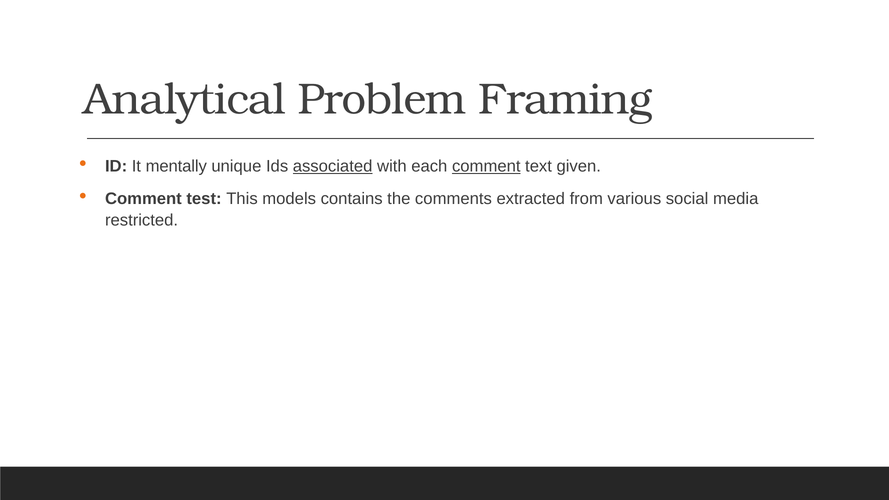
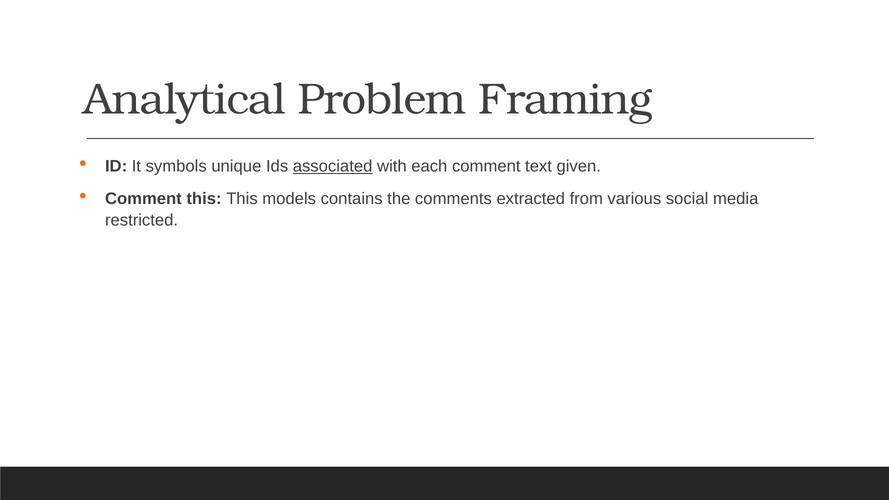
mentally: mentally -> symbols
comment at (486, 166) underline: present -> none
Comment test: test -> this
